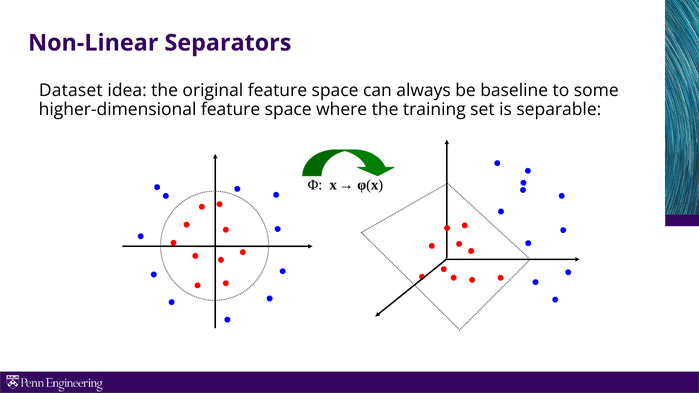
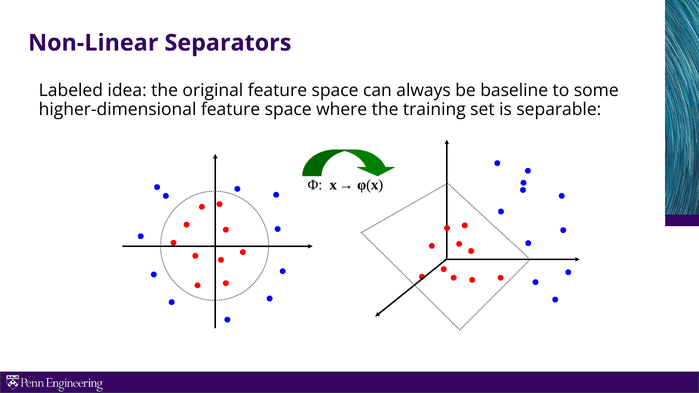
Dataset: Dataset -> Labeled
